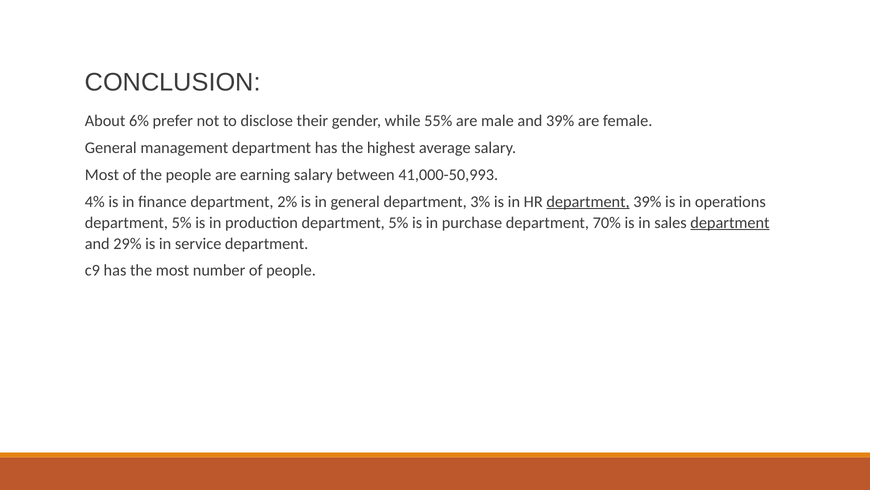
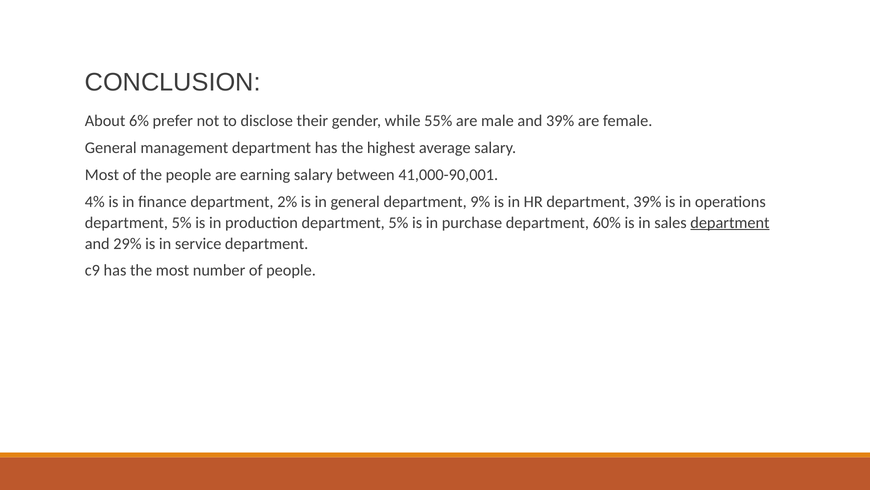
41,000-50,993: 41,000-50,993 -> 41,000-90,001
3%: 3% -> 9%
department at (588, 201) underline: present -> none
70%: 70% -> 60%
